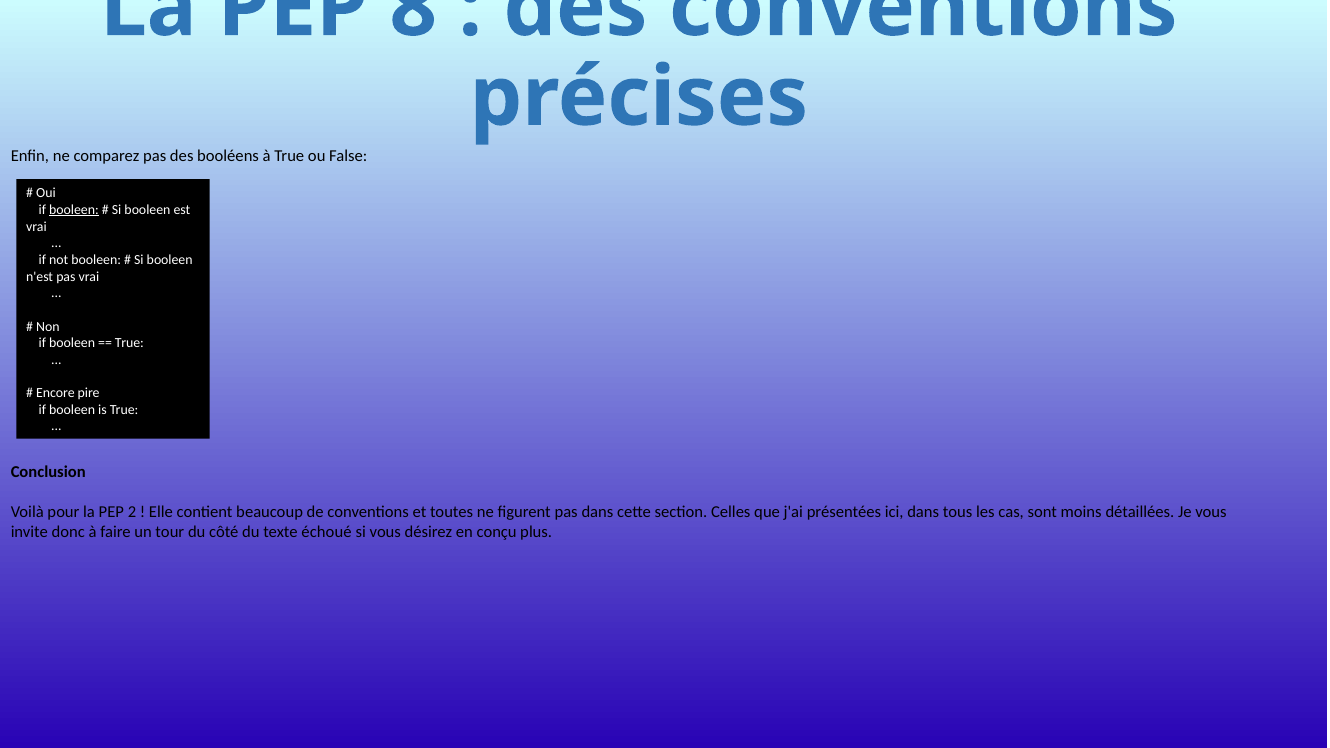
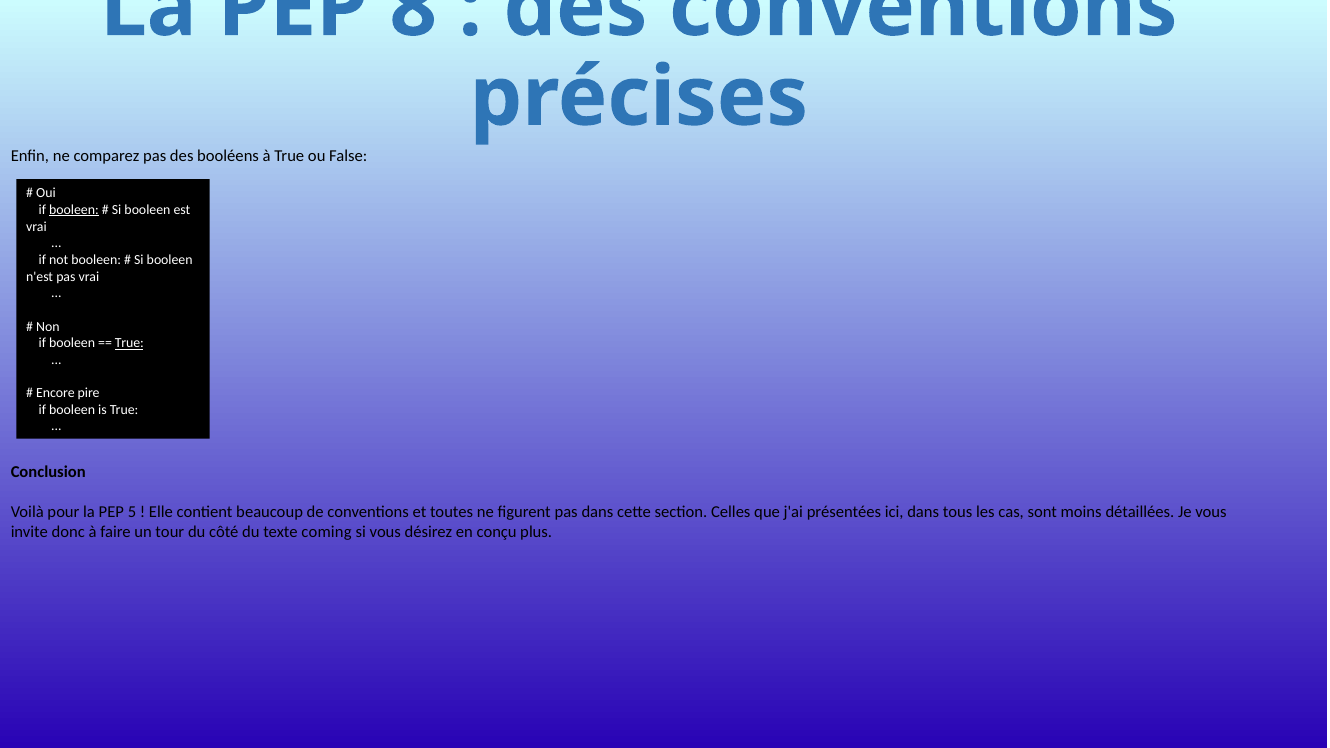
True at (129, 343) underline: none -> present
2: 2 -> 5
échoué: échoué -> coming
